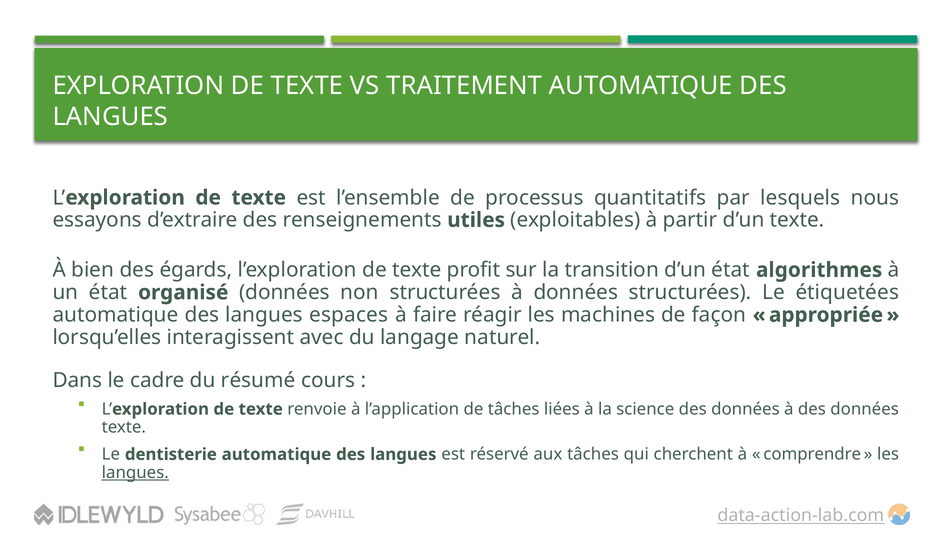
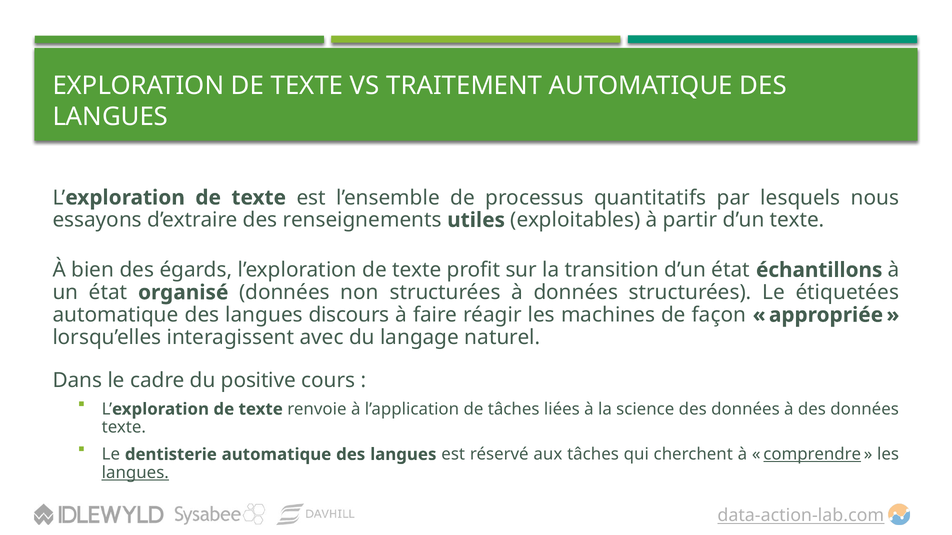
algorithmes: algorithmes -> échantillons
espaces: espaces -> discours
résumé: résumé -> positive
comprendre underline: none -> present
